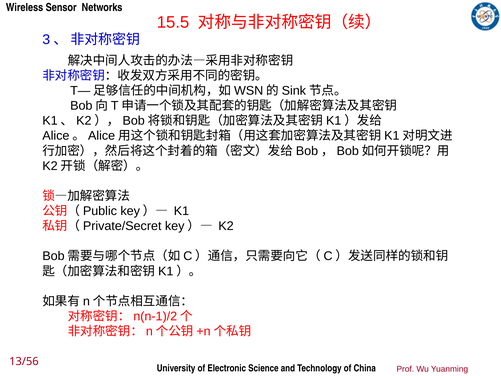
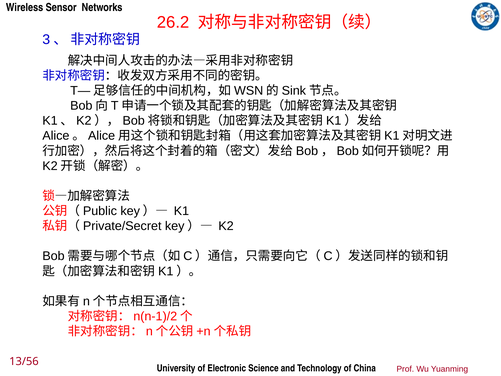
15.5: 15.5 -> 26.2
